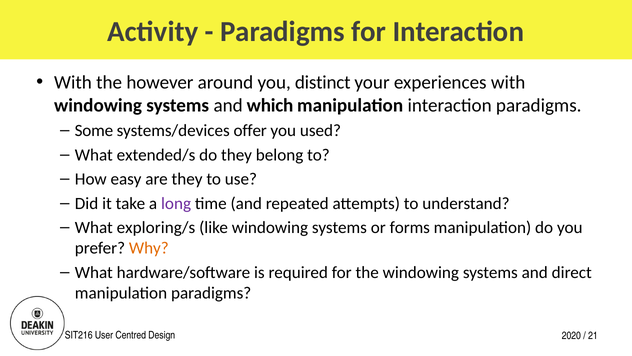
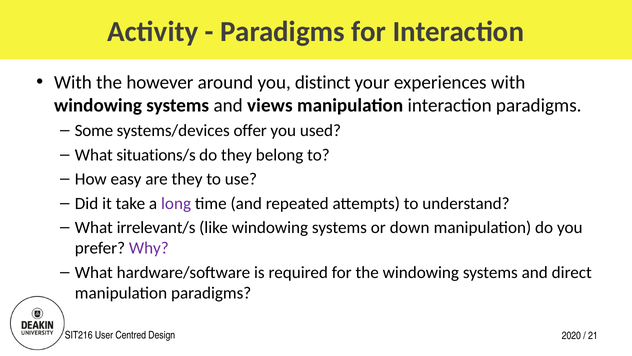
which: which -> views
extended/s: extended/s -> situations/s
exploring/s: exploring/s -> irrelevant/s
forms: forms -> down
Why colour: orange -> purple
